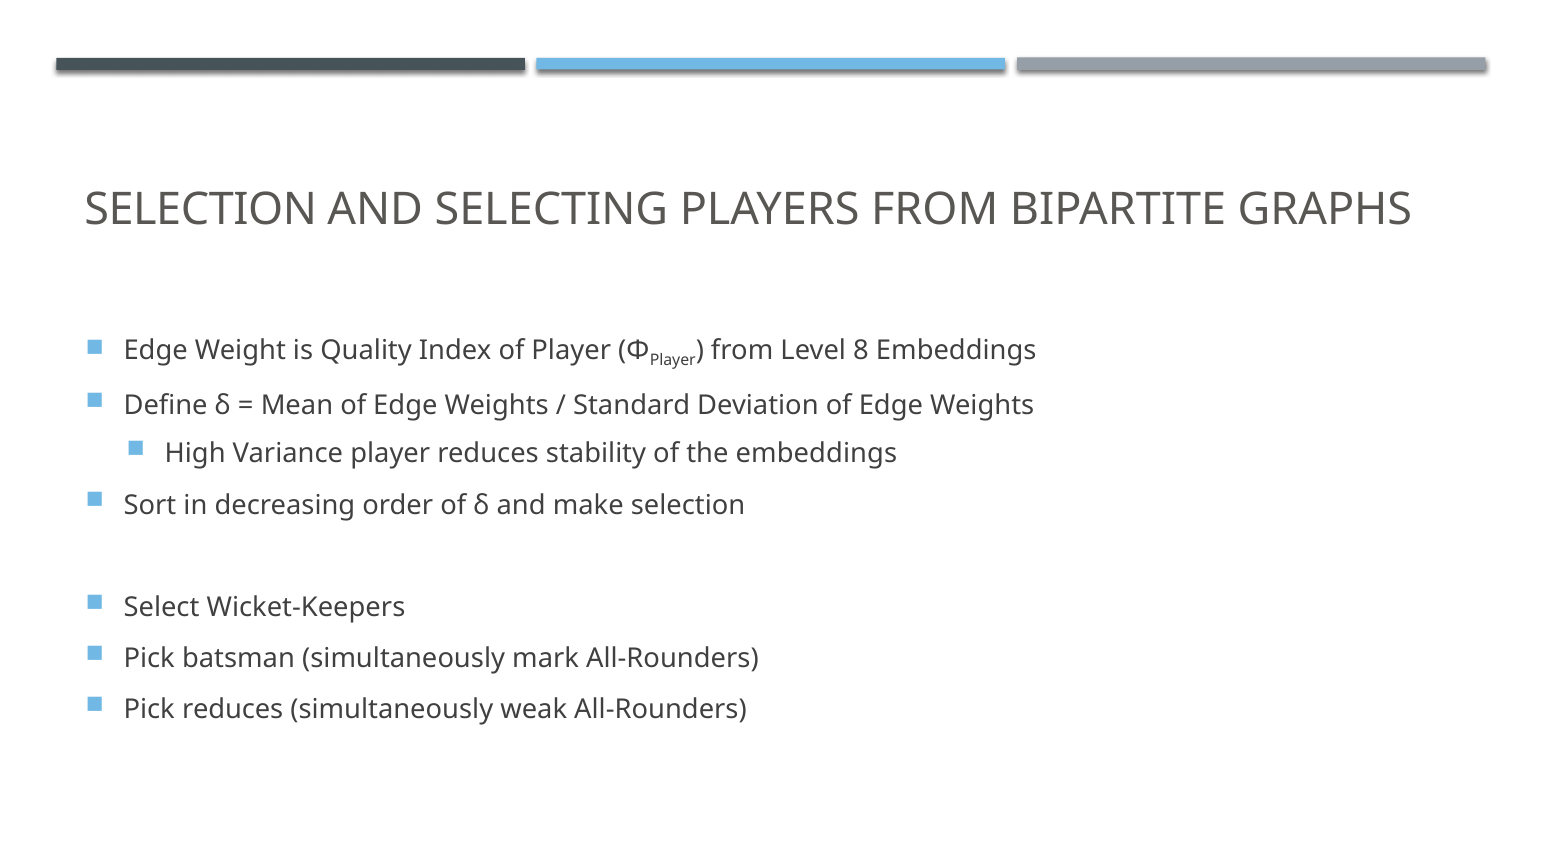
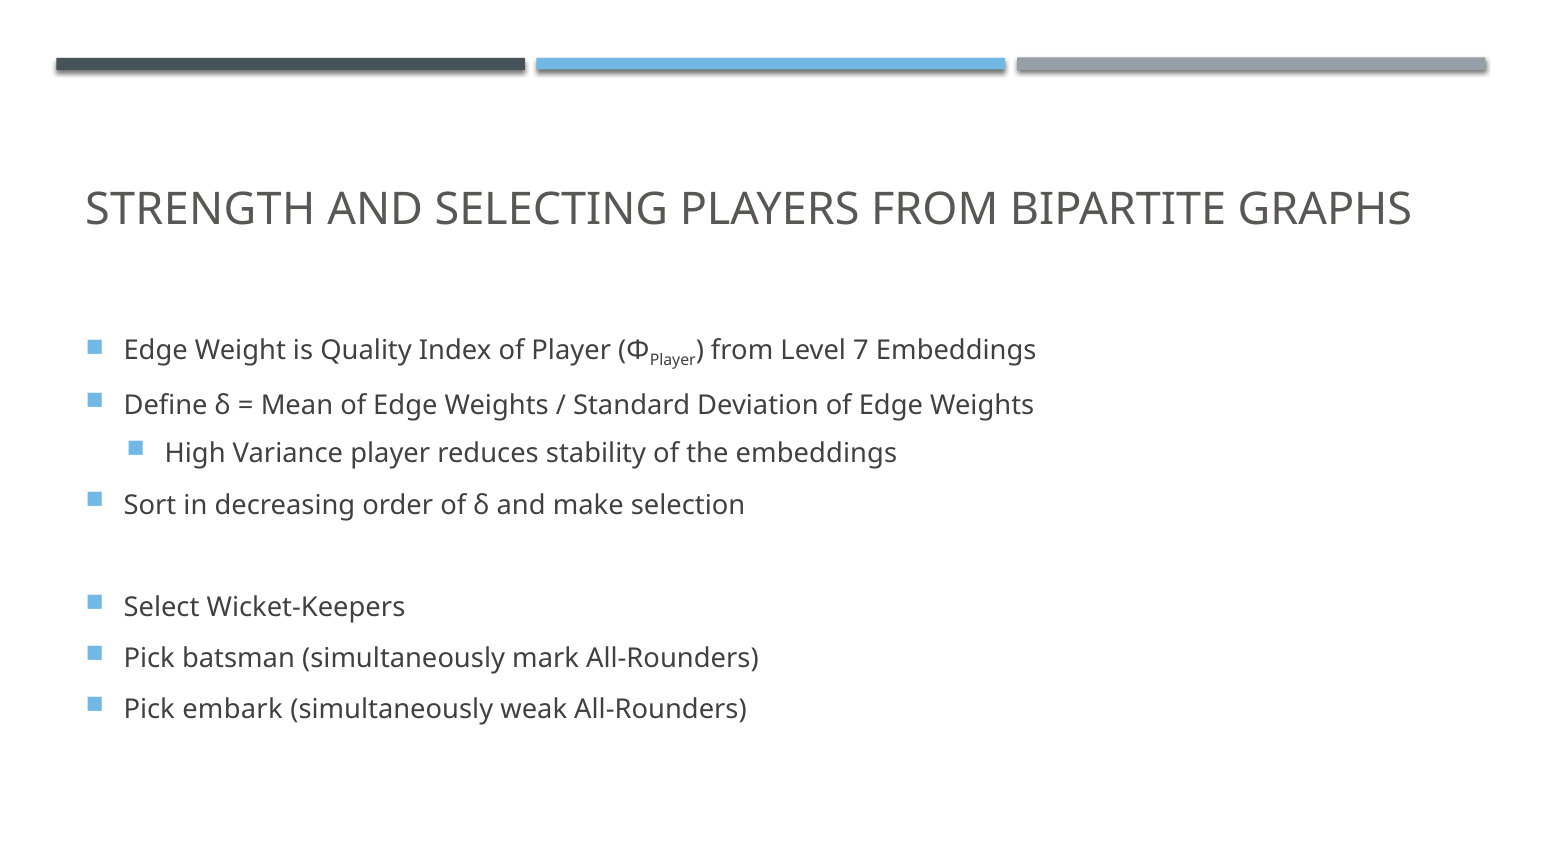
SELECTION at (201, 209): SELECTION -> STRENGTH
8: 8 -> 7
Pick reduces: reduces -> embark
